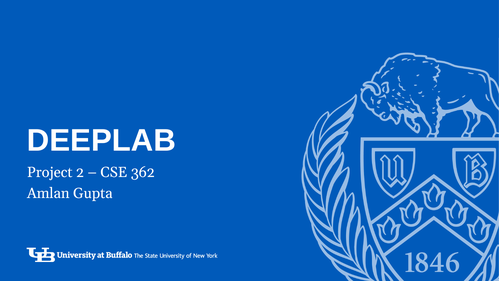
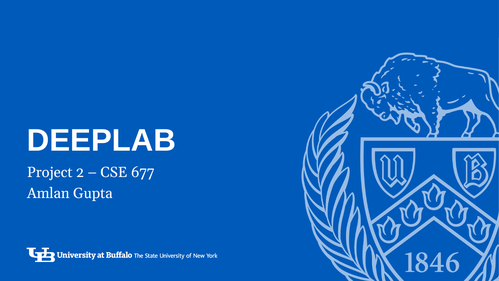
362: 362 -> 677
